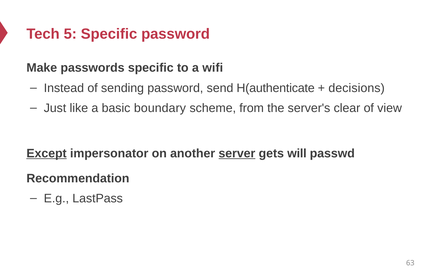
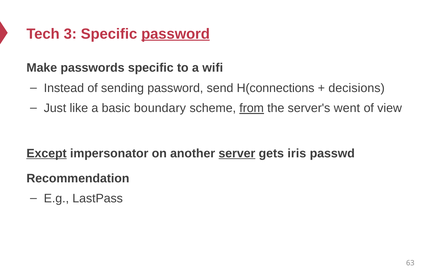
5: 5 -> 3
password at (176, 34) underline: none -> present
H(authenticate: H(authenticate -> H(connections
from underline: none -> present
clear: clear -> went
will: will -> iris
